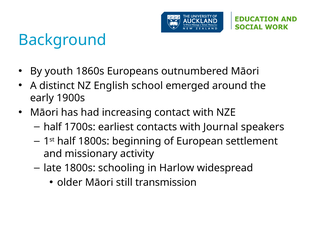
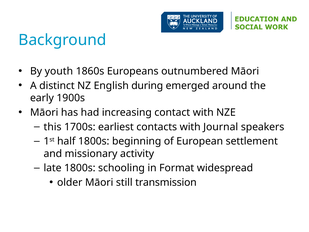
school: school -> during
half at (53, 127): half -> this
Harlow: Harlow -> Format
